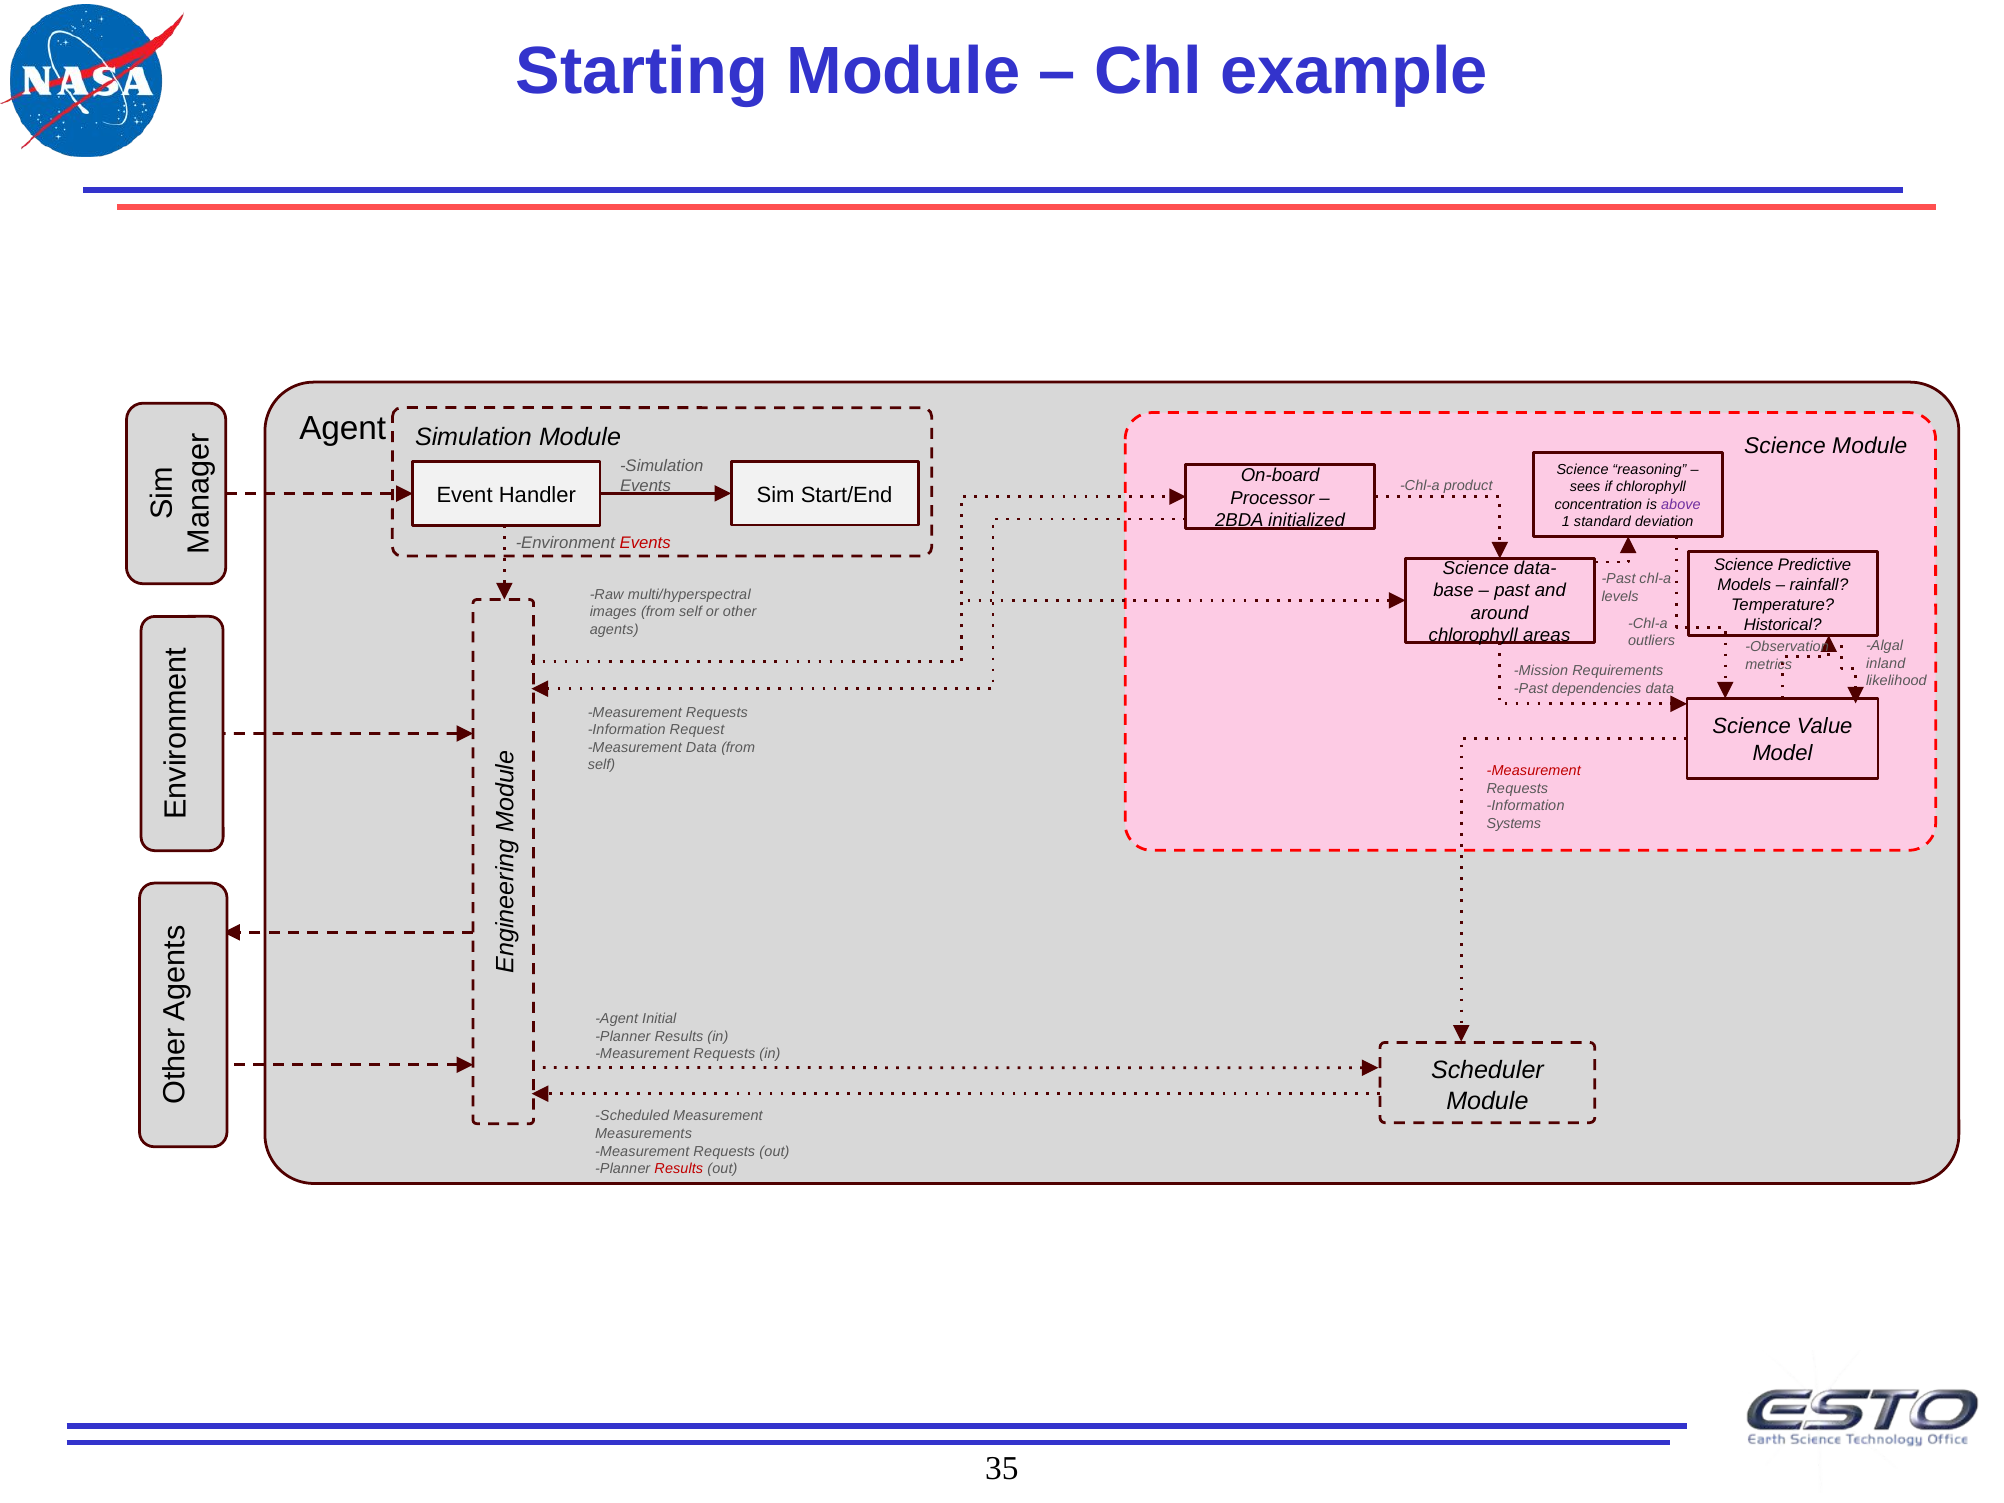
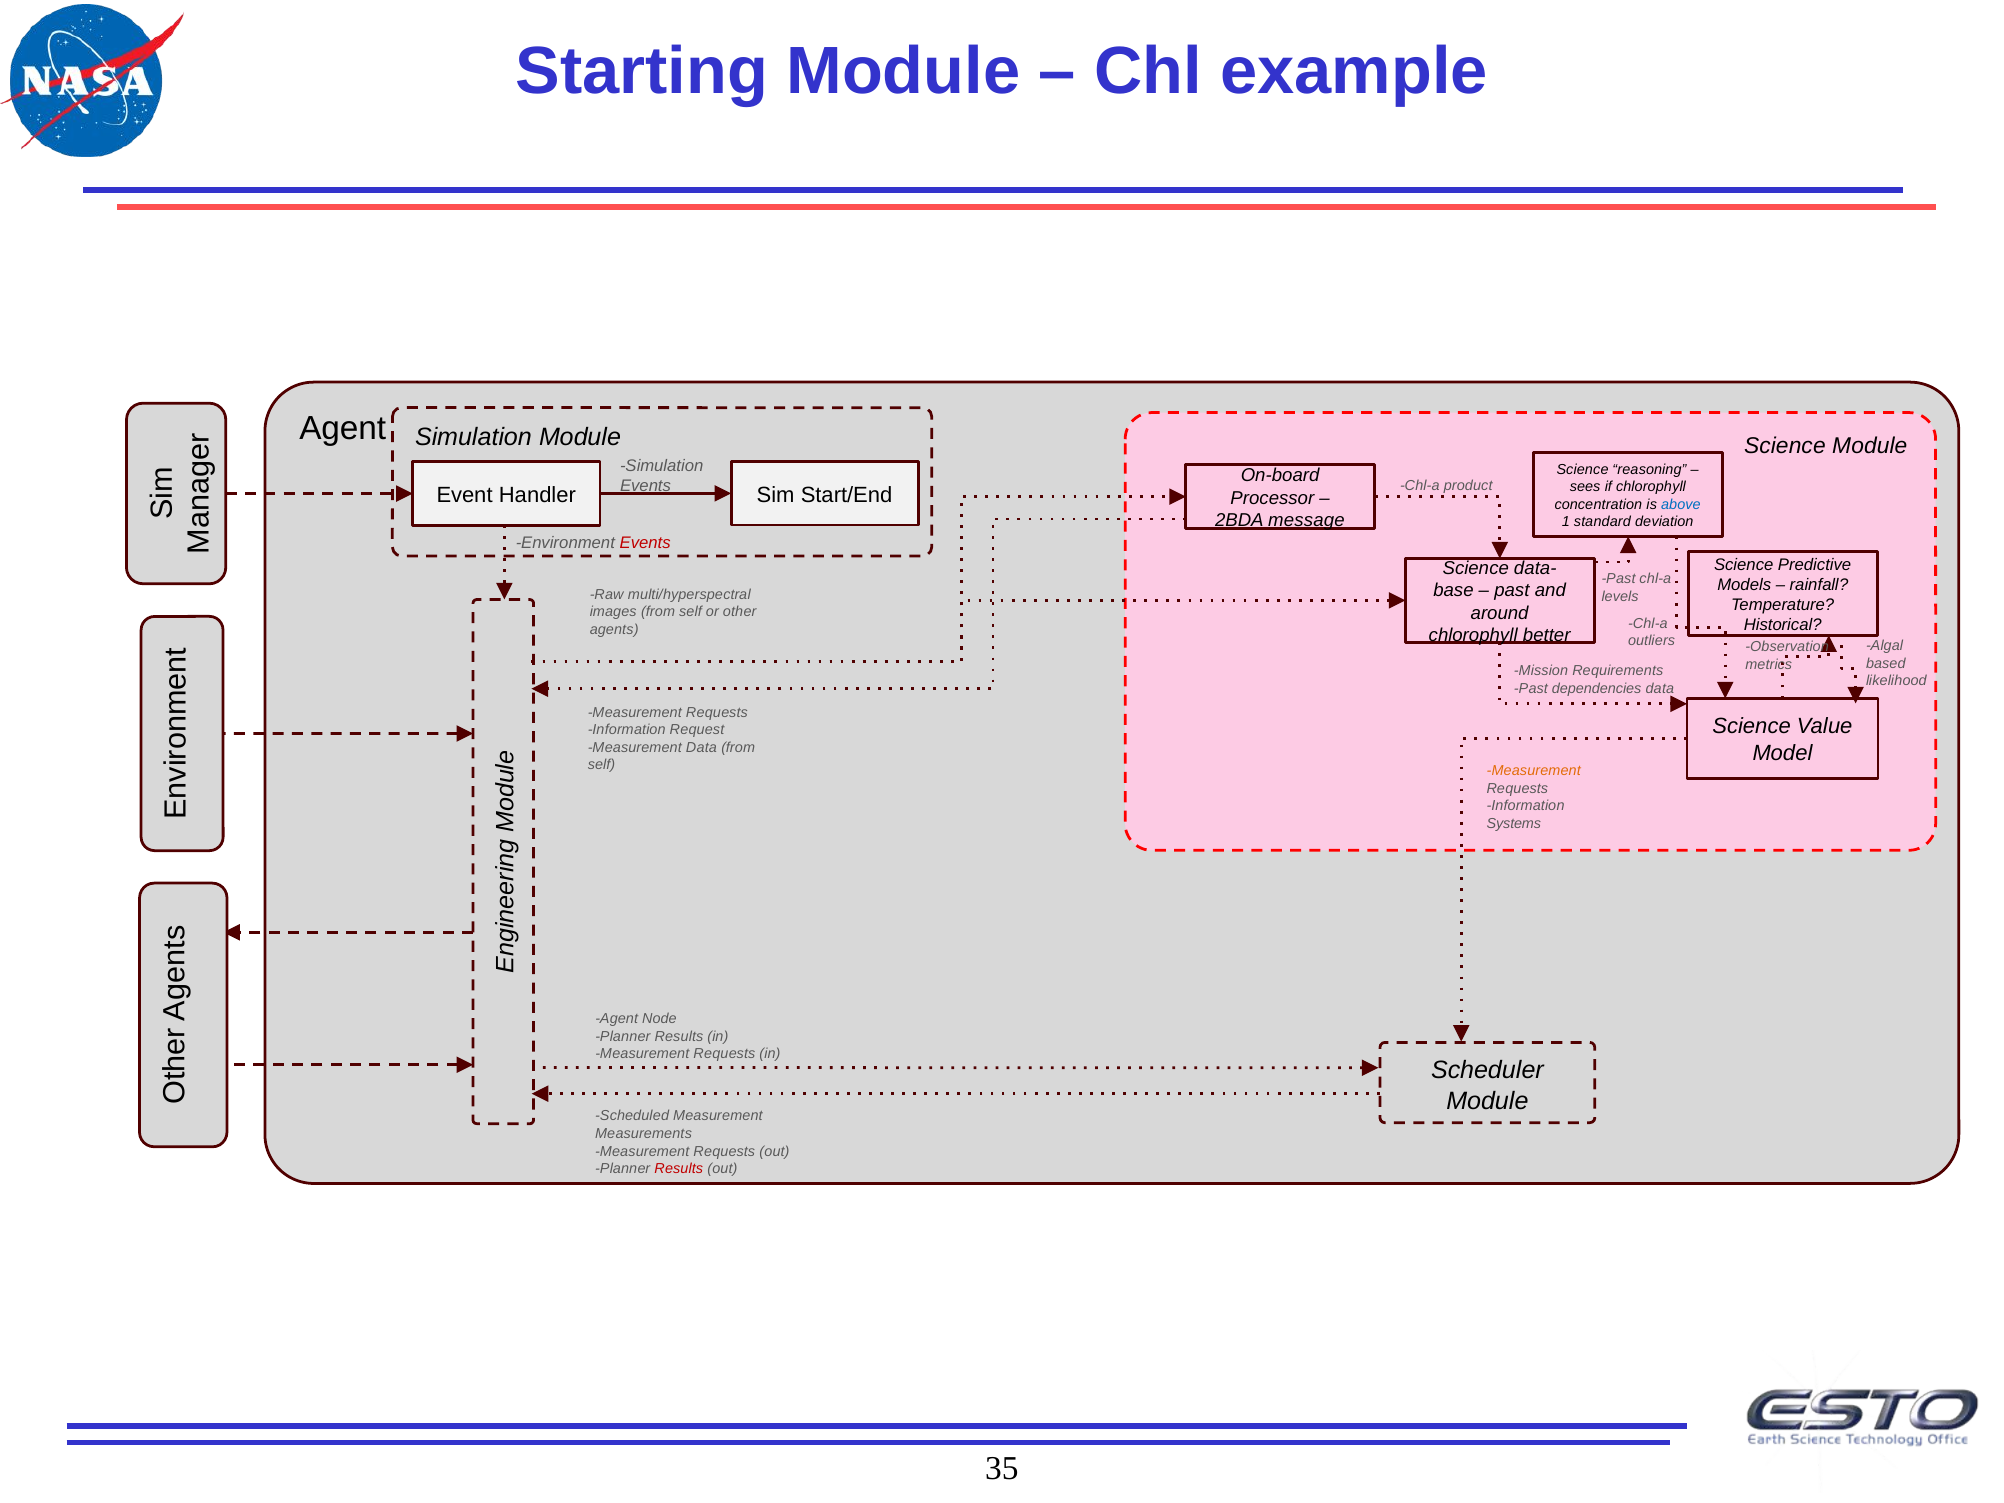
above colour: purple -> blue
initialized: initialized -> message
areas: areas -> better
inland: inland -> based
Measurement at (1534, 771) colour: red -> orange
Initial: Initial -> Node
